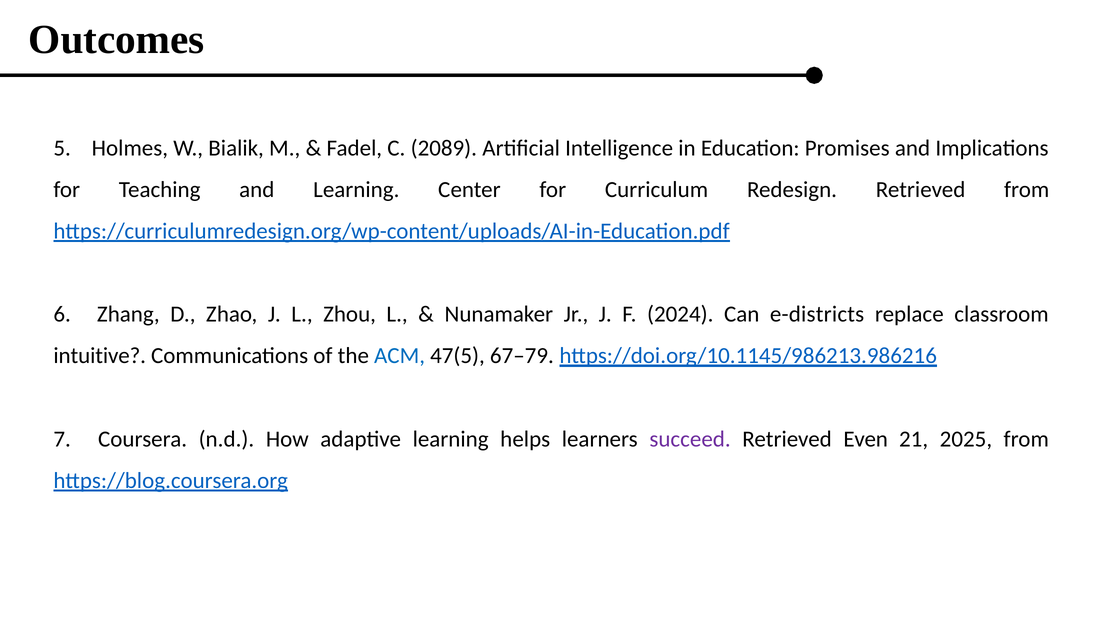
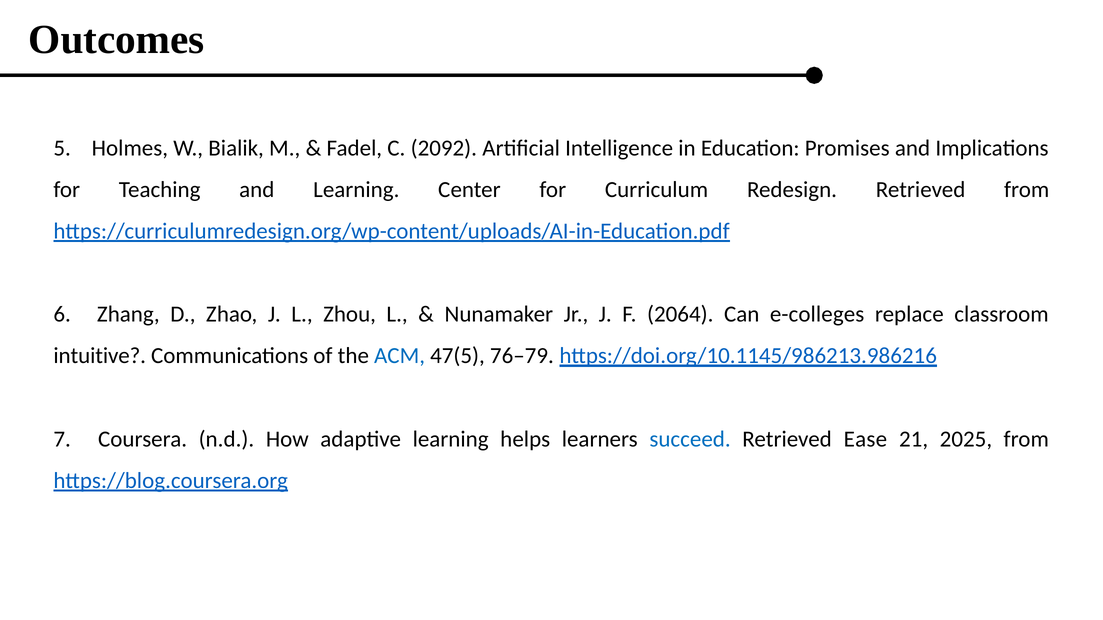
2089: 2089 -> 2092
2024: 2024 -> 2064
e-districts: e-districts -> e-colleges
67–79: 67–79 -> 76–79
succeed colour: purple -> blue
Even: Even -> Ease
